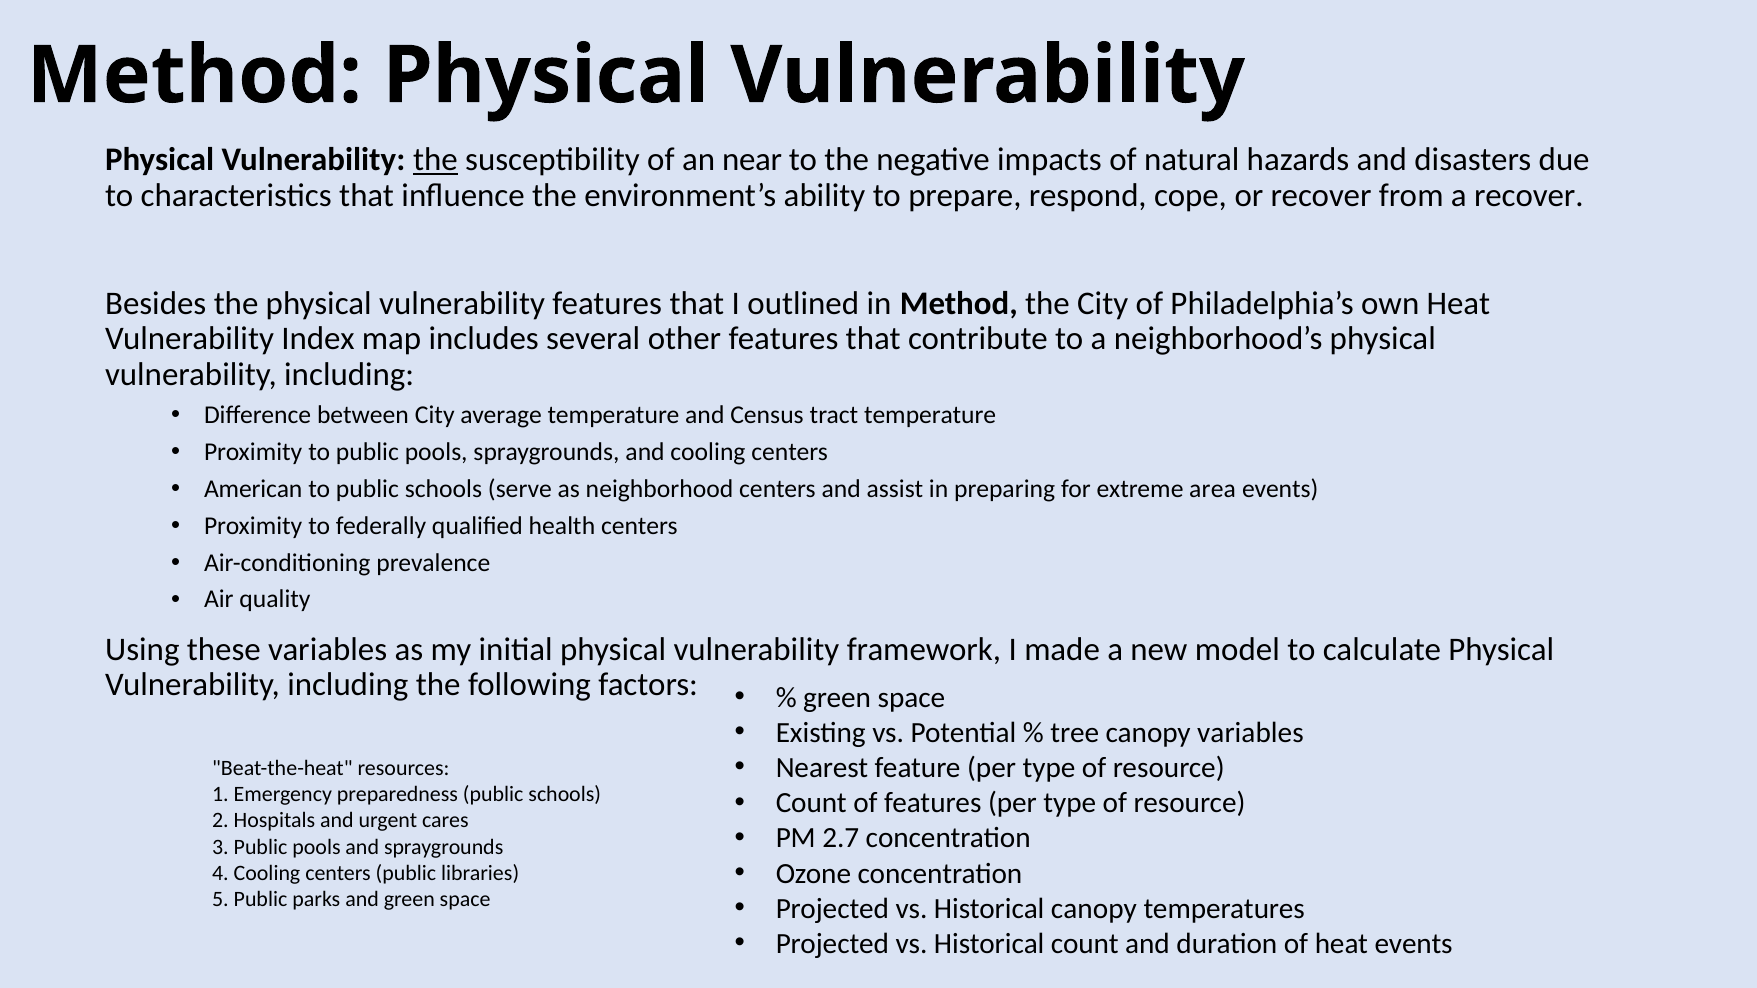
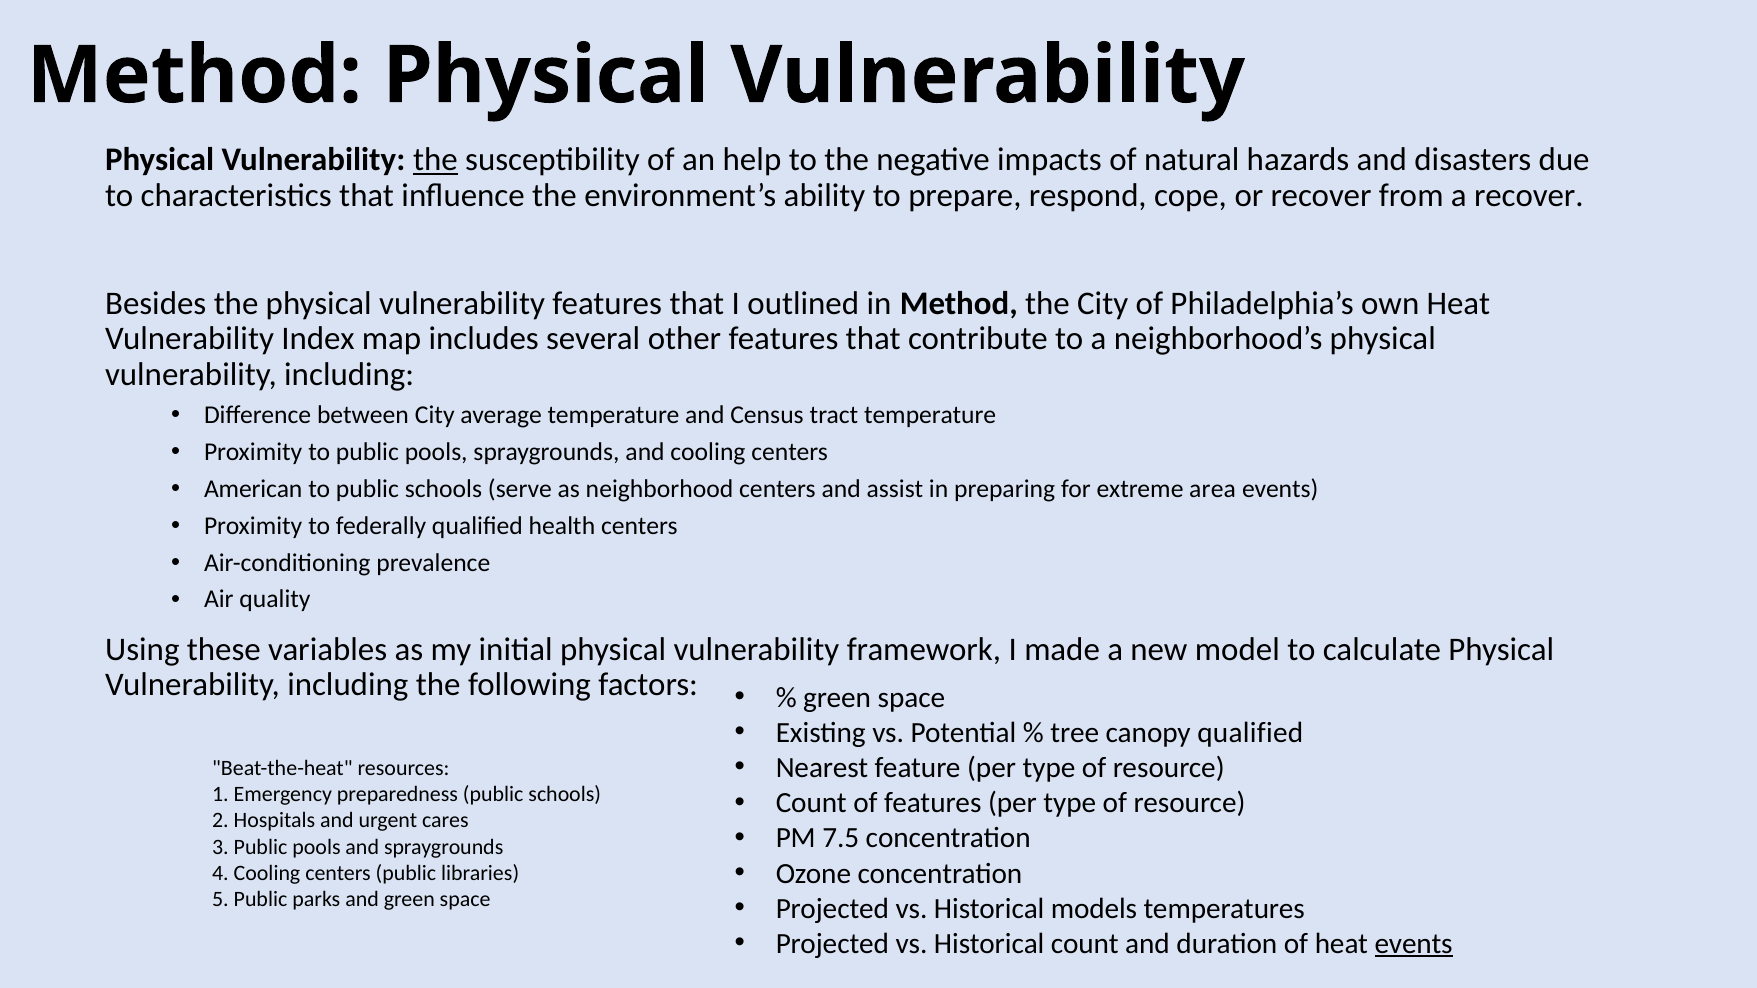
near: near -> help
canopy variables: variables -> qualified
2.7: 2.7 -> 7.5
Historical canopy: canopy -> models
events at (1414, 944) underline: none -> present
